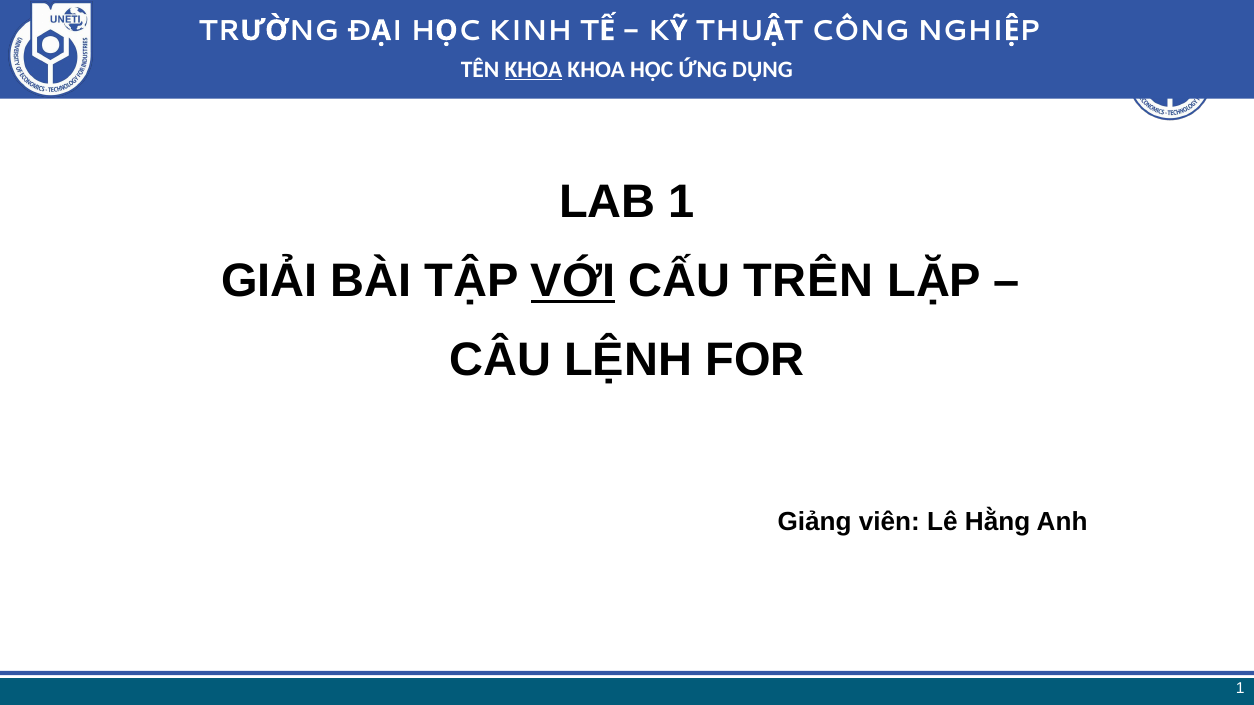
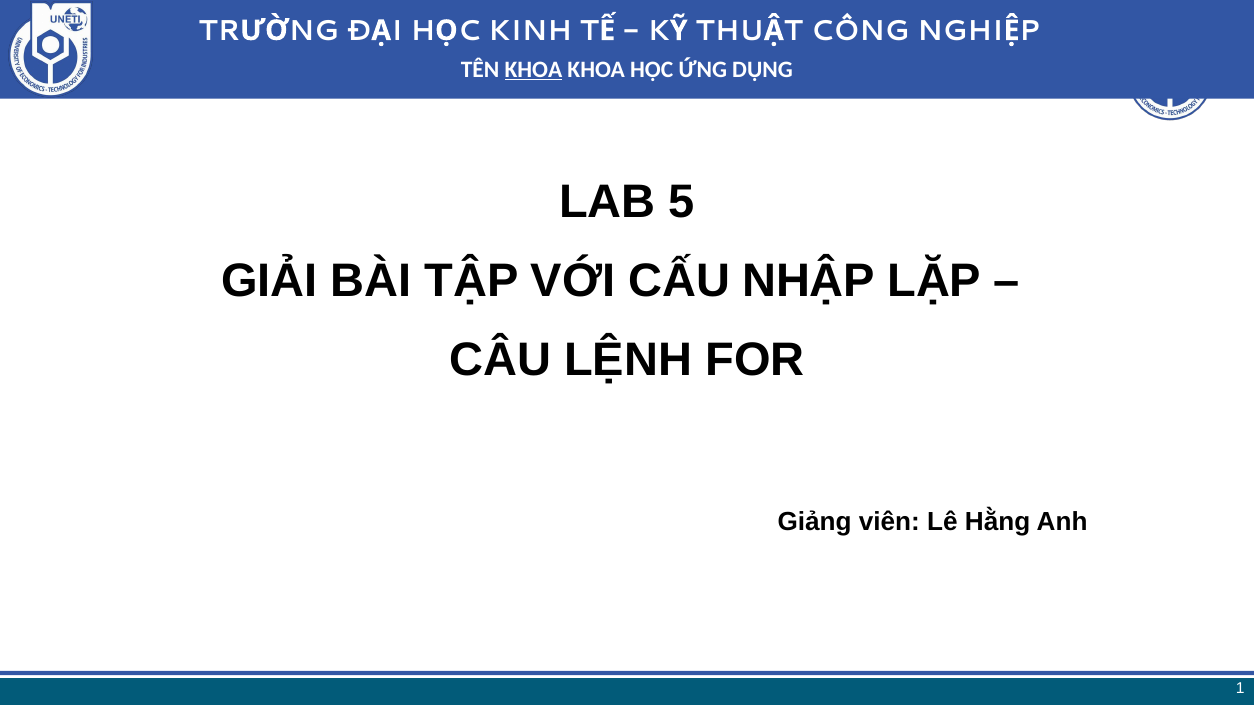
LAB 1: 1 -> 5
VỚI underline: present -> none
TRÊN: TRÊN -> NHẬP
